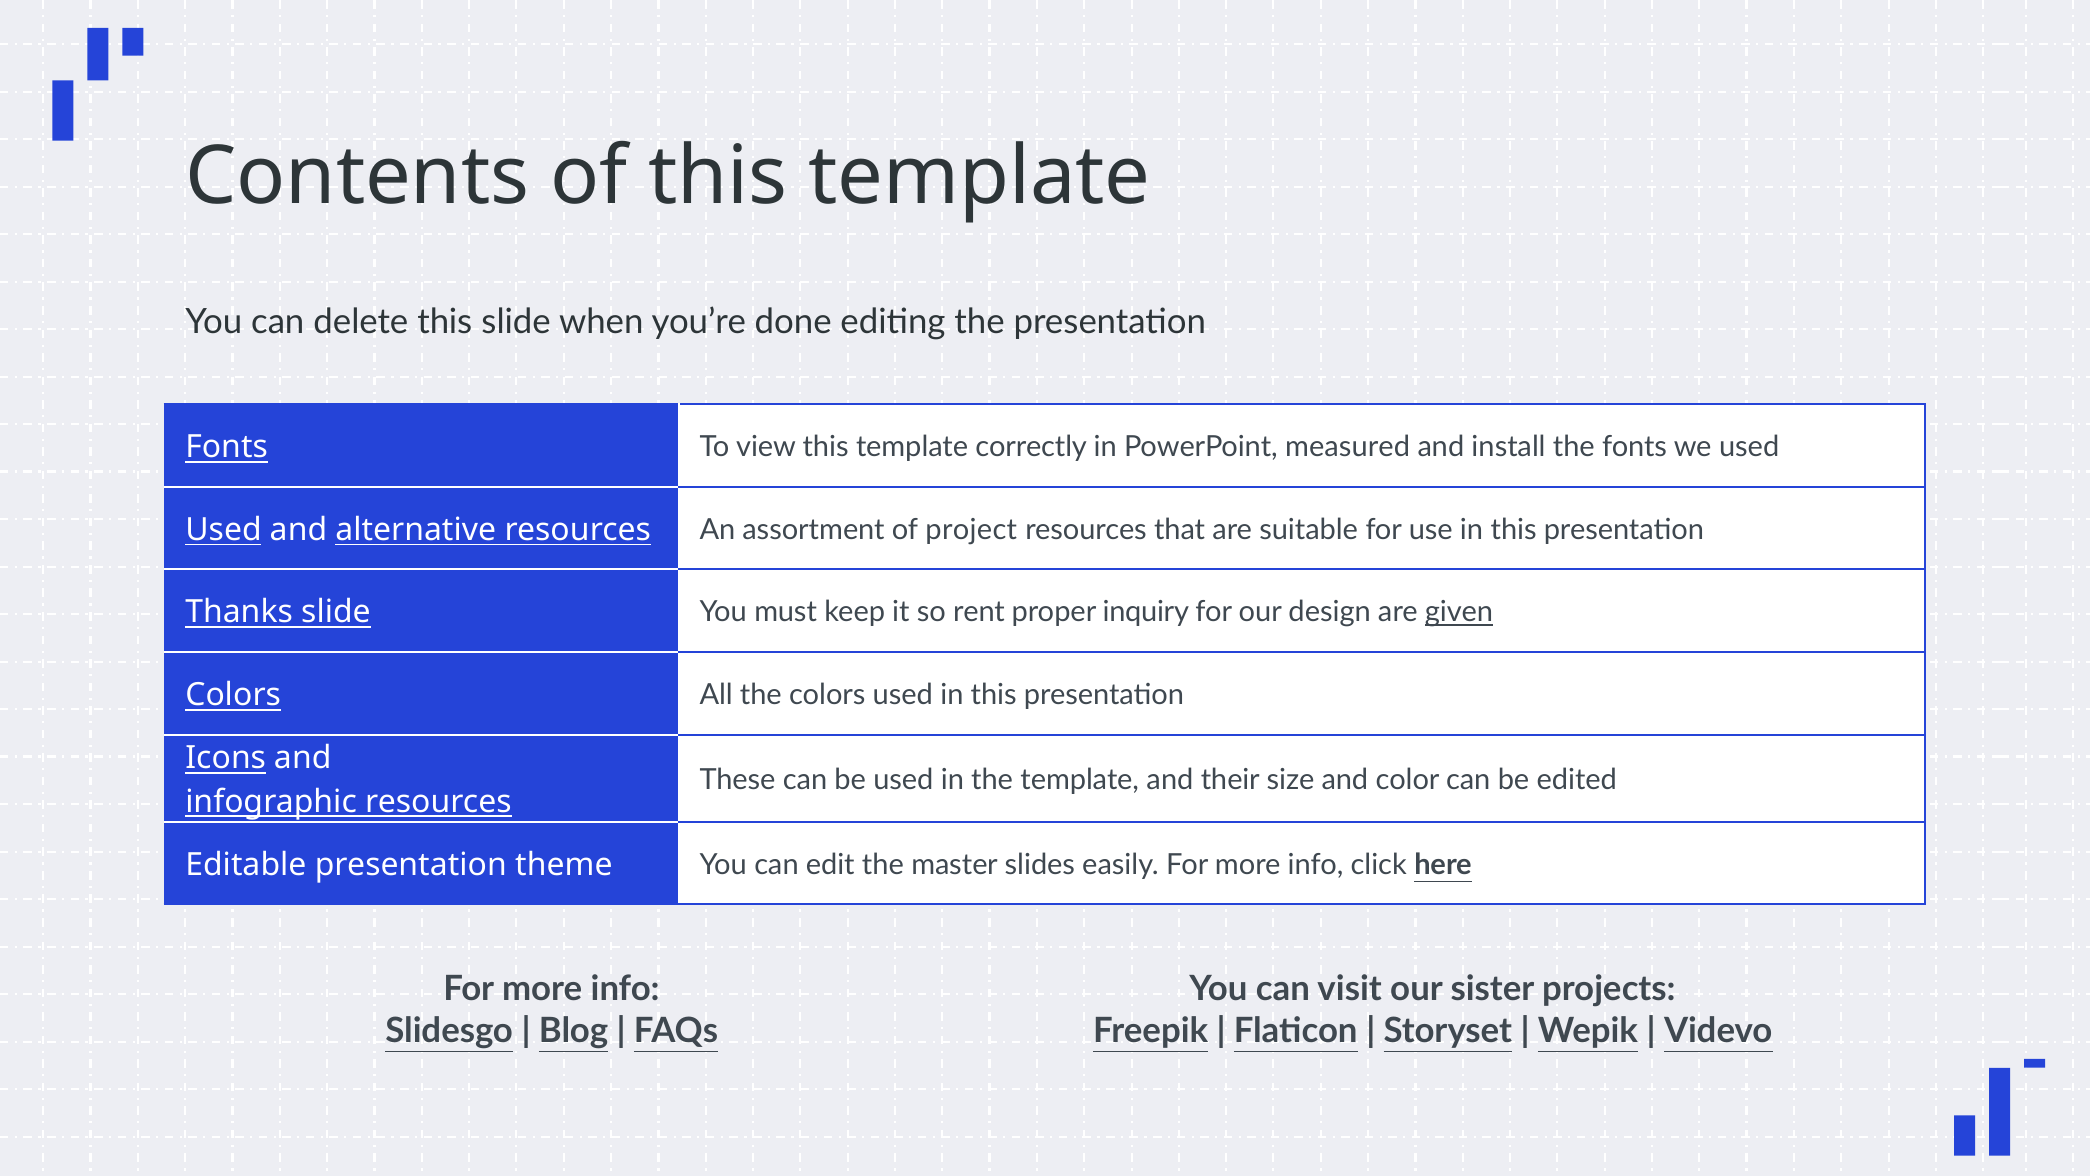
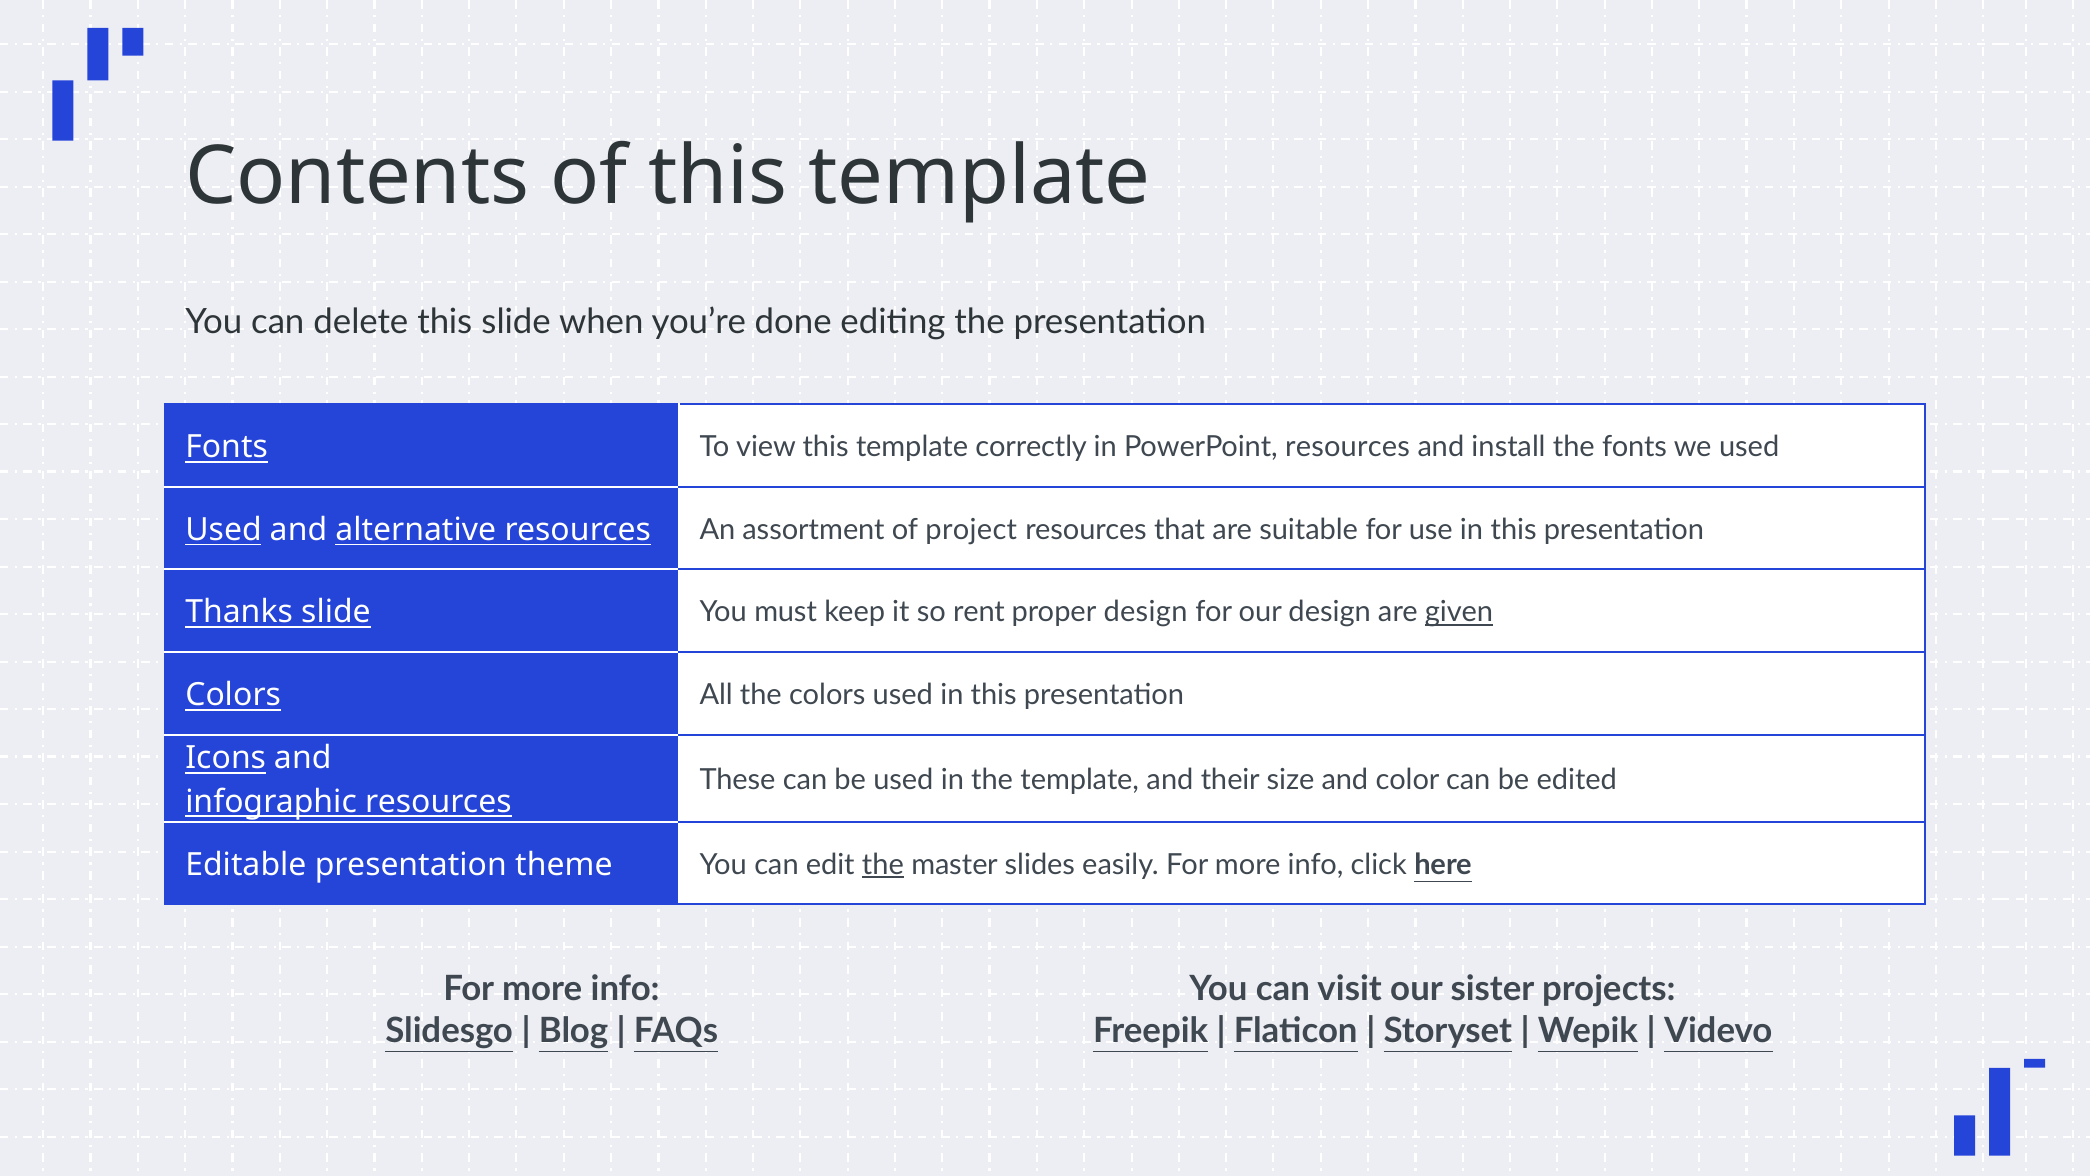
PowerPoint measured: measured -> resources
proper inquiry: inquiry -> design
the at (883, 864) underline: none -> present
